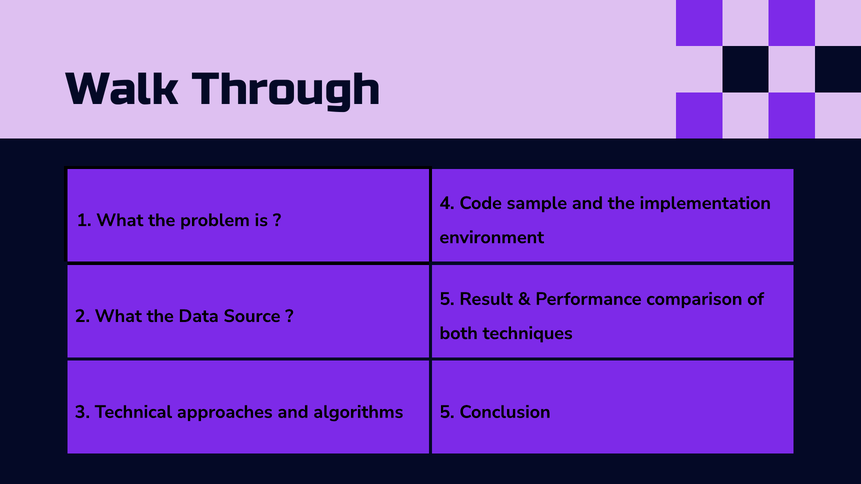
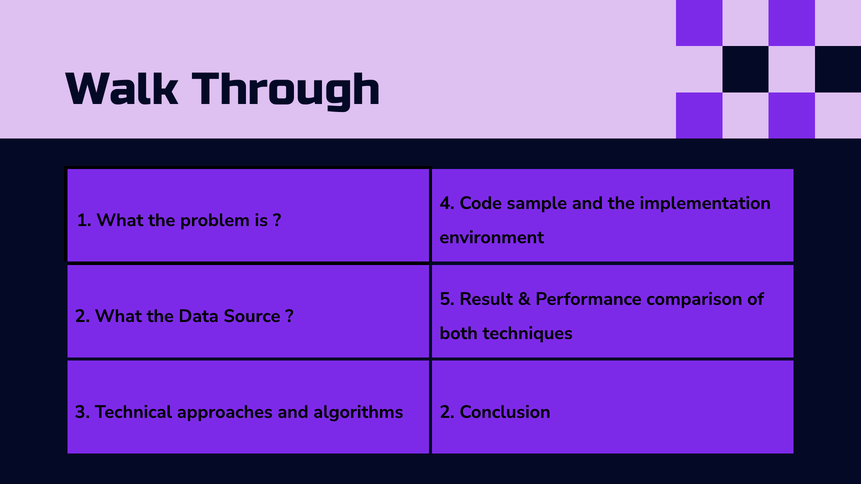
algorithms 5: 5 -> 2
